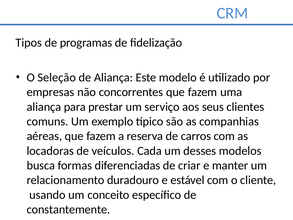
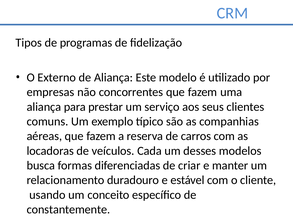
Seleção: Seleção -> Externo
